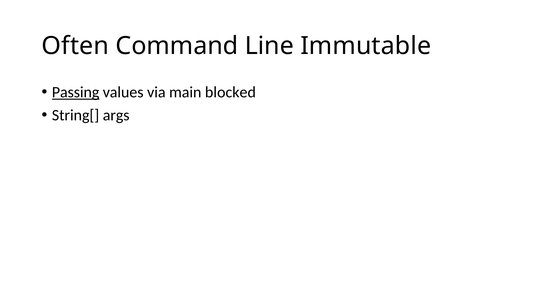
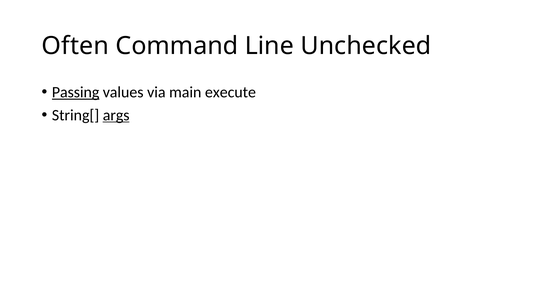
Immutable: Immutable -> Unchecked
blocked: blocked -> execute
args underline: none -> present
